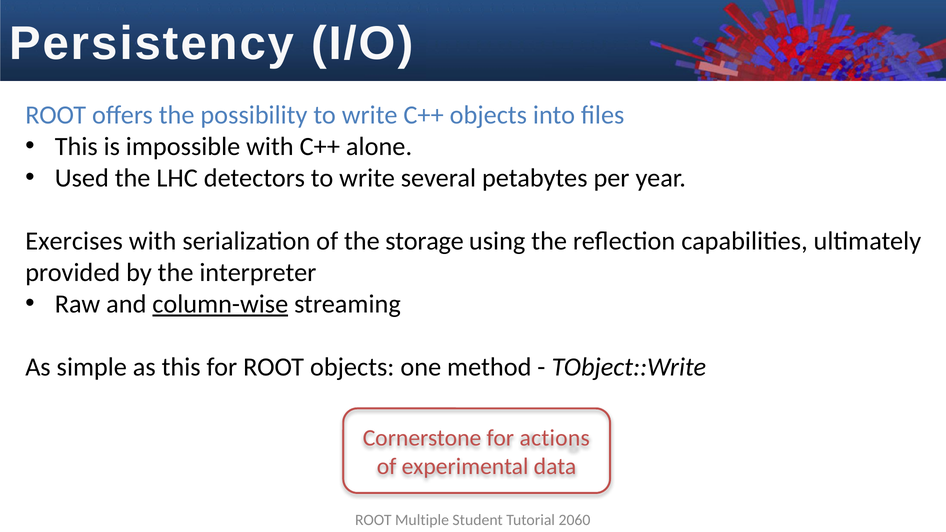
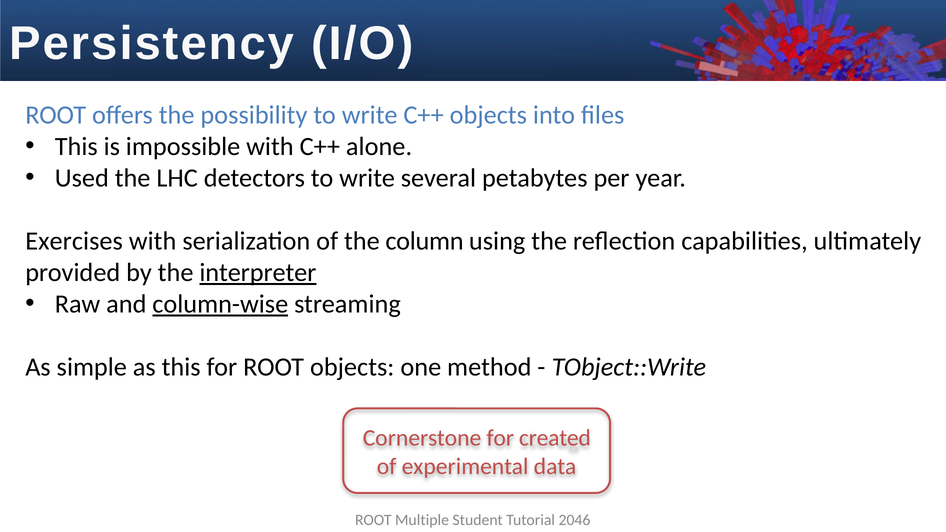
storage: storage -> column
interpreter underline: none -> present
actions: actions -> created
2060: 2060 -> 2046
